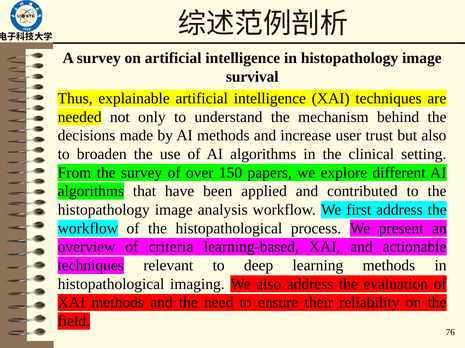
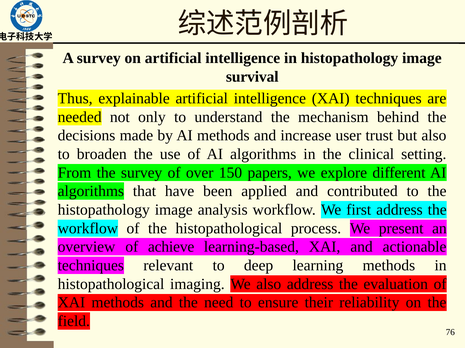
criteria: criteria -> achieve
